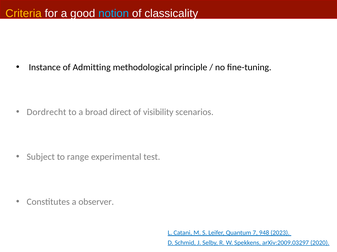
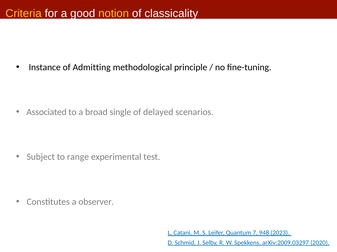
notion colour: light blue -> yellow
Dordrecht: Dordrecht -> Associated
direct: direct -> single
visibility: visibility -> delayed
